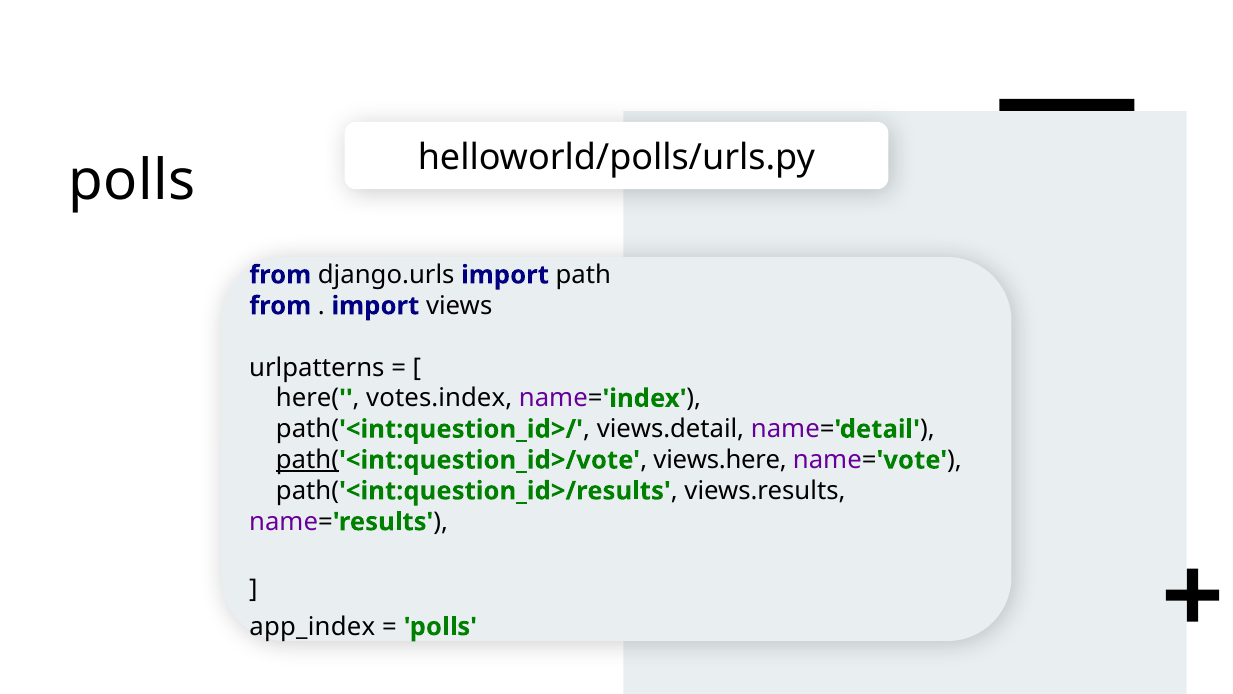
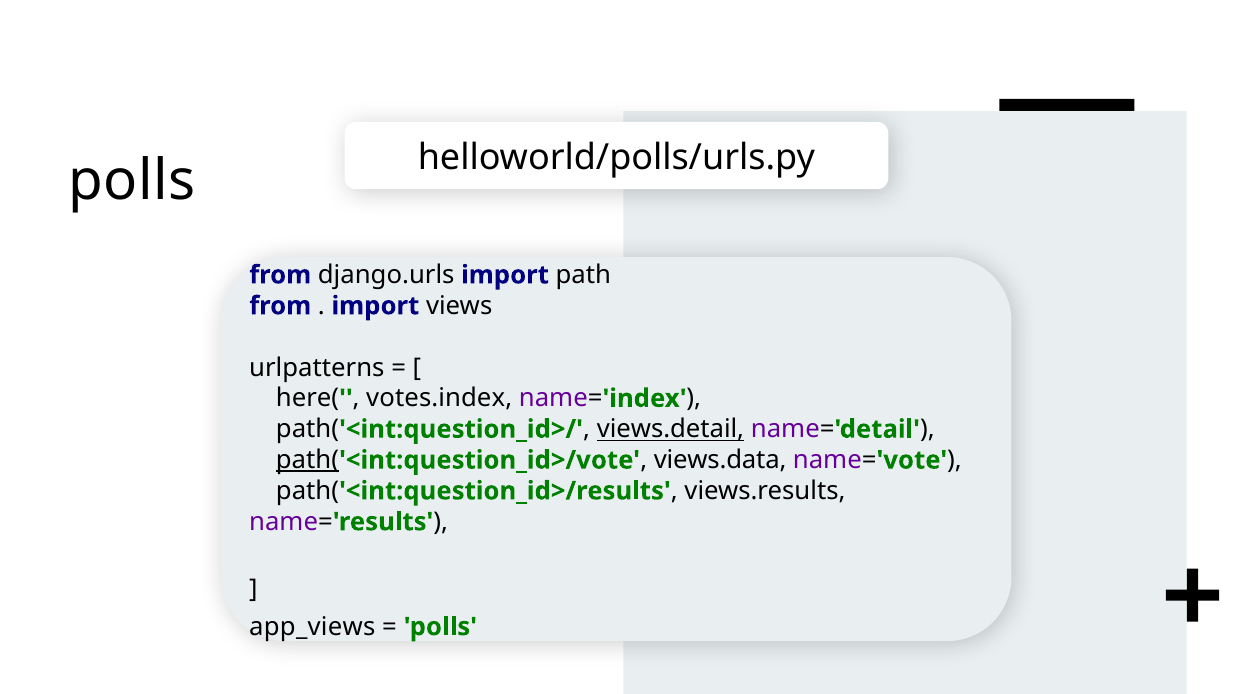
views.detail underline: none -> present
views.here: views.here -> views.data
app_index: app_index -> app_views
